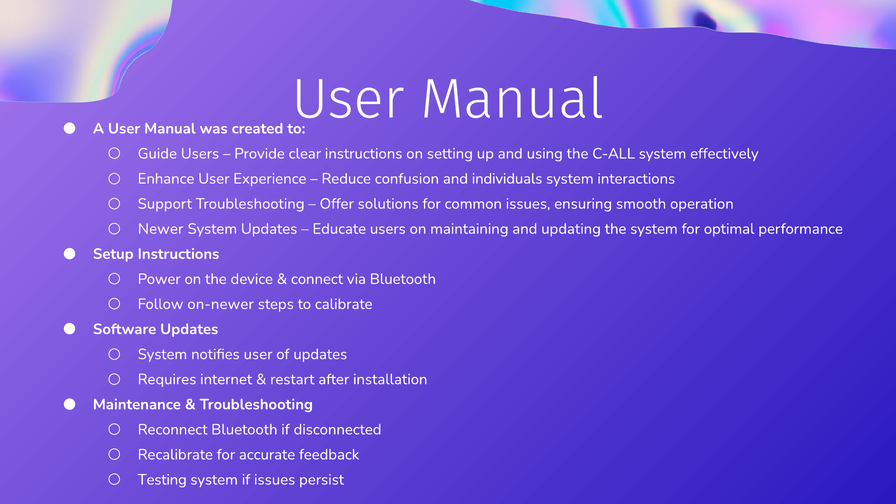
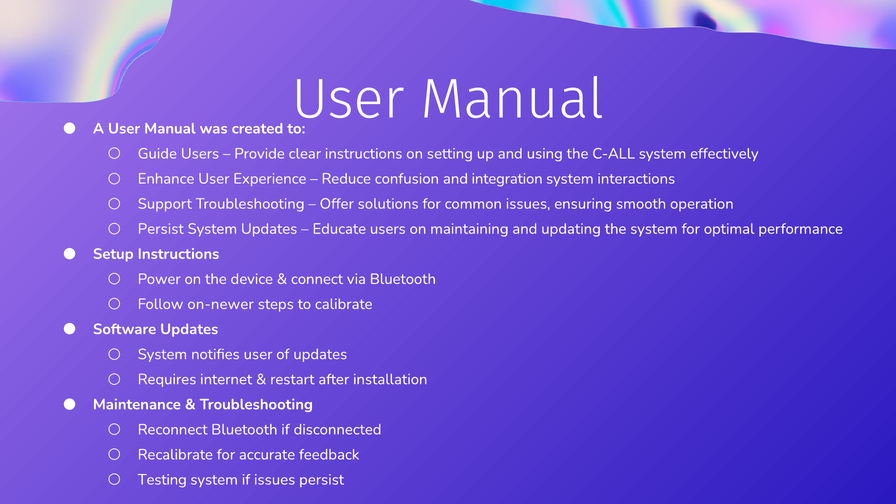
individuals: individuals -> integration
Newer at (161, 229): Newer -> Persist
